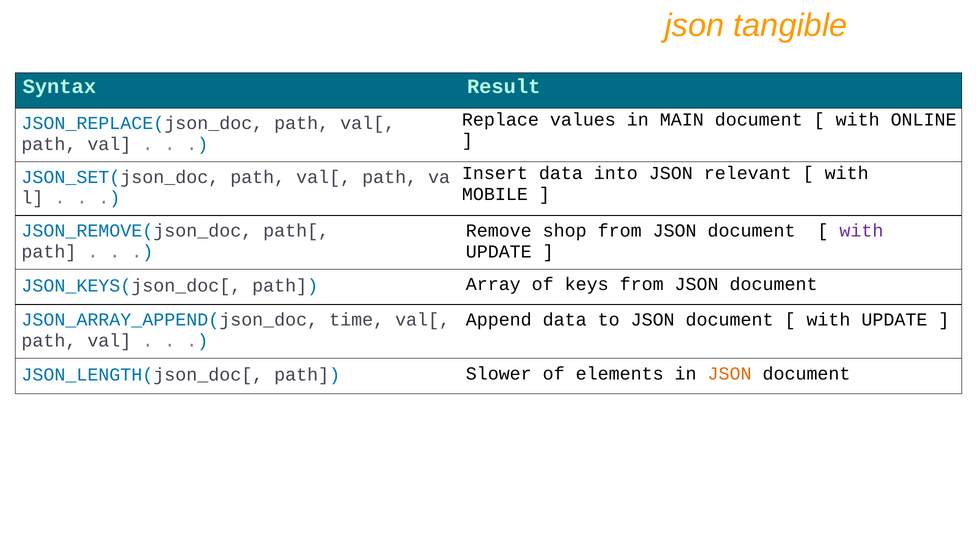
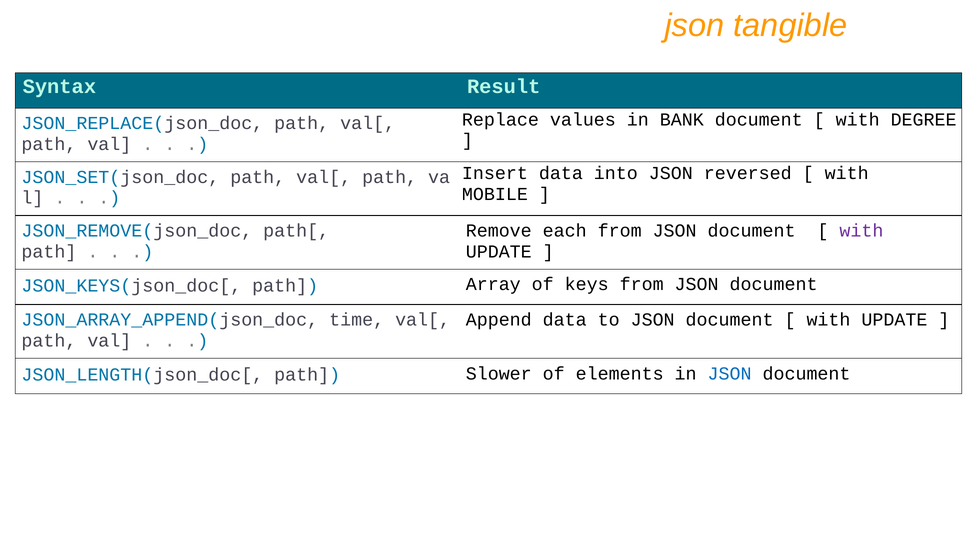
MAIN: MAIN -> BANK
ONLINE: ONLINE -> DEGREE
relevant: relevant -> reversed
shop: shop -> each
JSON at (730, 374) colour: orange -> blue
